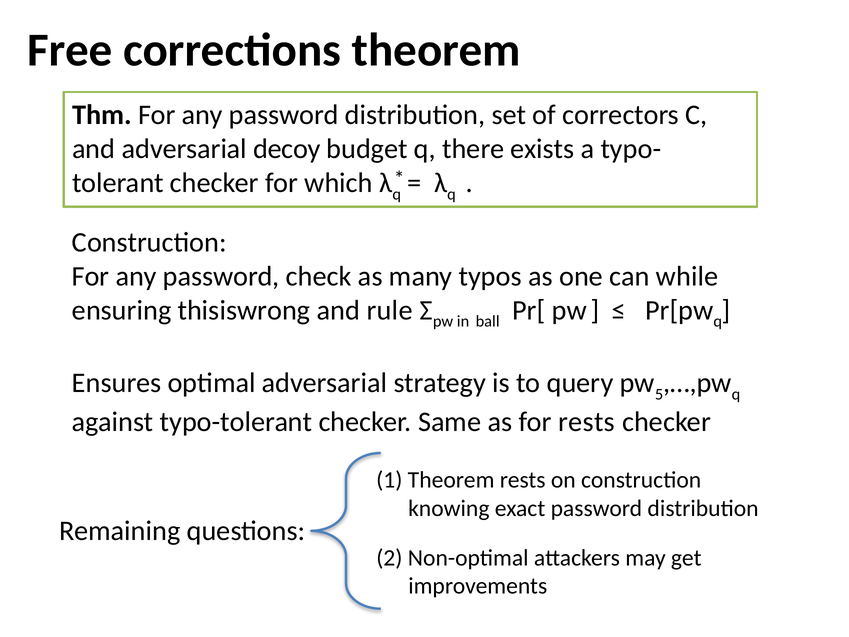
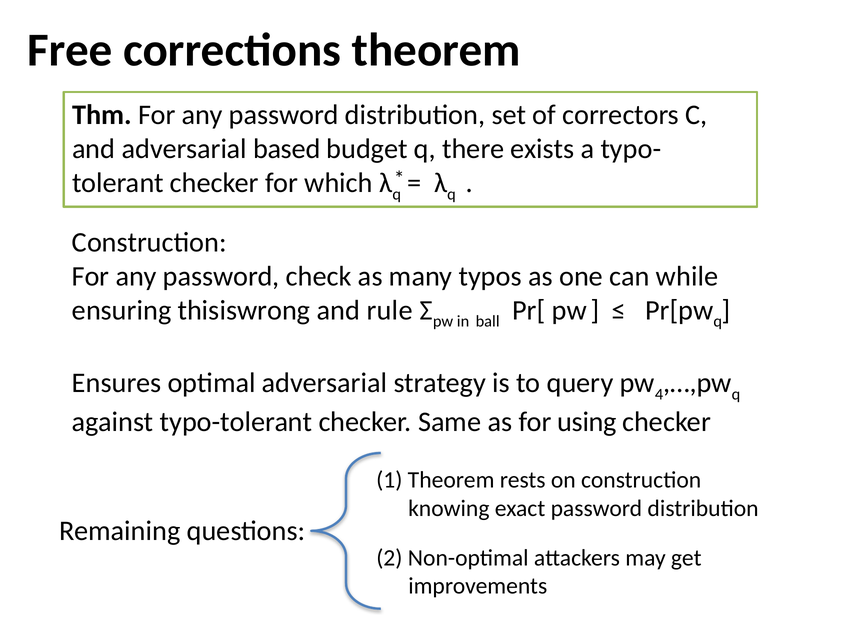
decoy: decoy -> based
5: 5 -> 4
for rests: rests -> using
